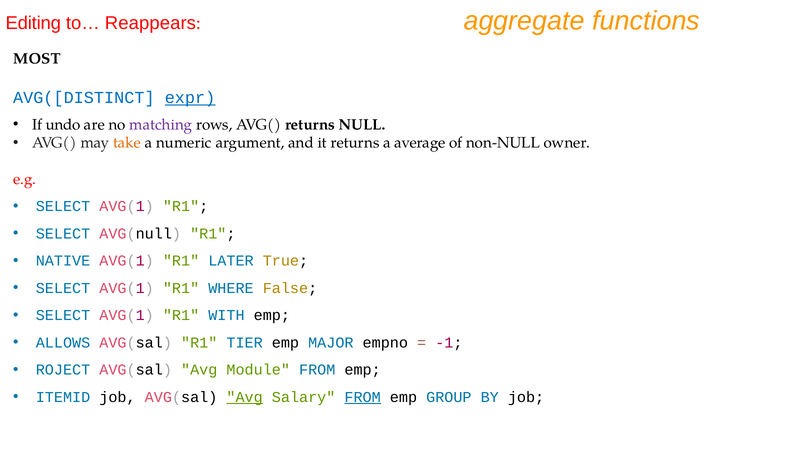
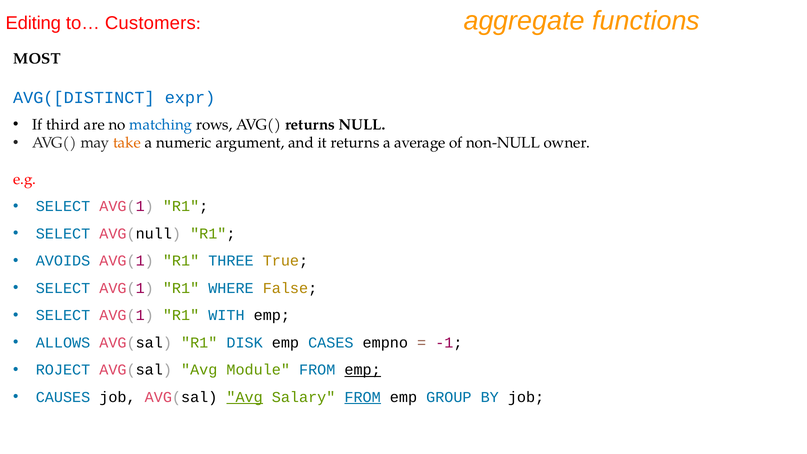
Reappears: Reappears -> Customers
expr underline: present -> none
undo: undo -> third
matching colour: purple -> blue
NATIVE: NATIVE -> AVOIDS
LATER: LATER -> THREE
TIER: TIER -> DISK
MAJOR: MAJOR -> CASES
emp at (363, 370) underline: none -> present
ITEMID: ITEMID -> CAUSES
